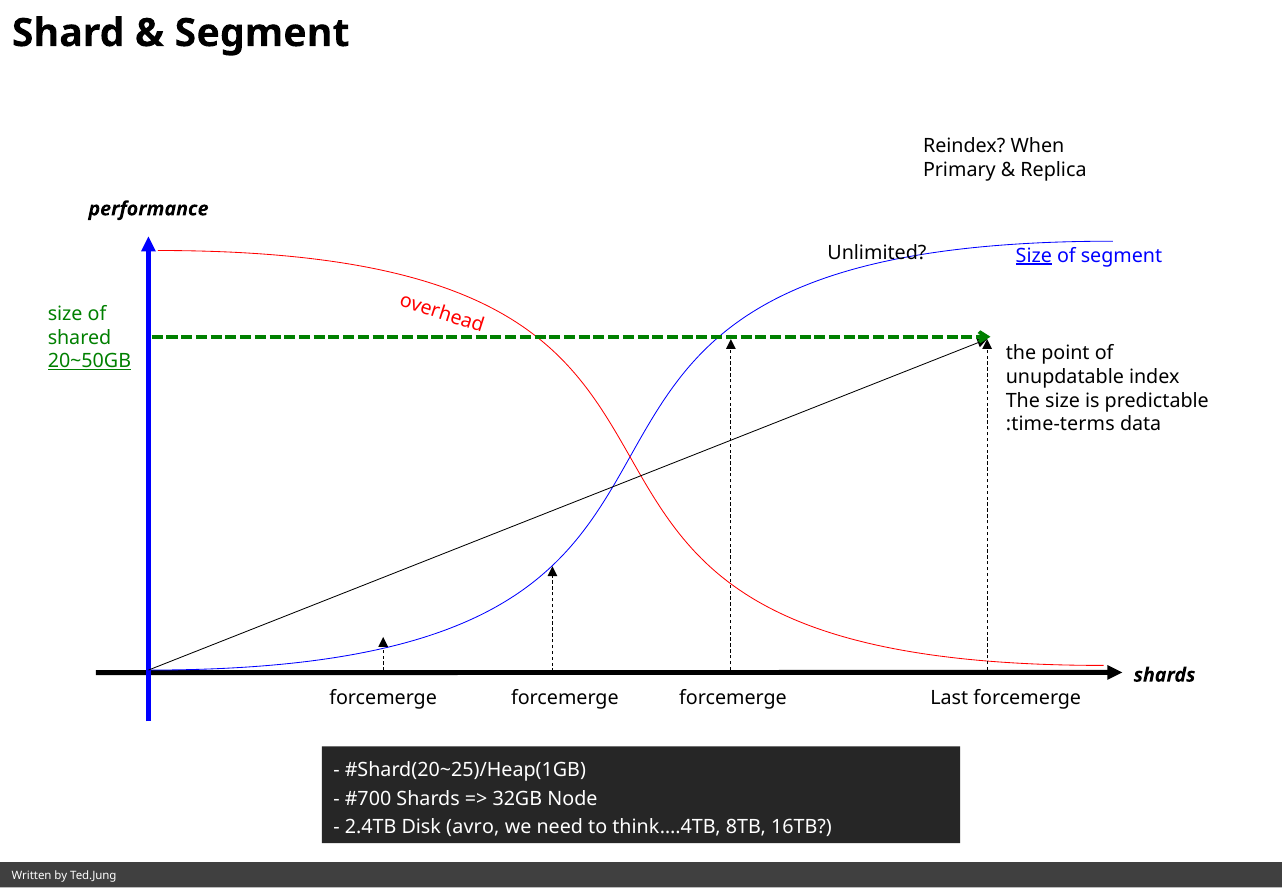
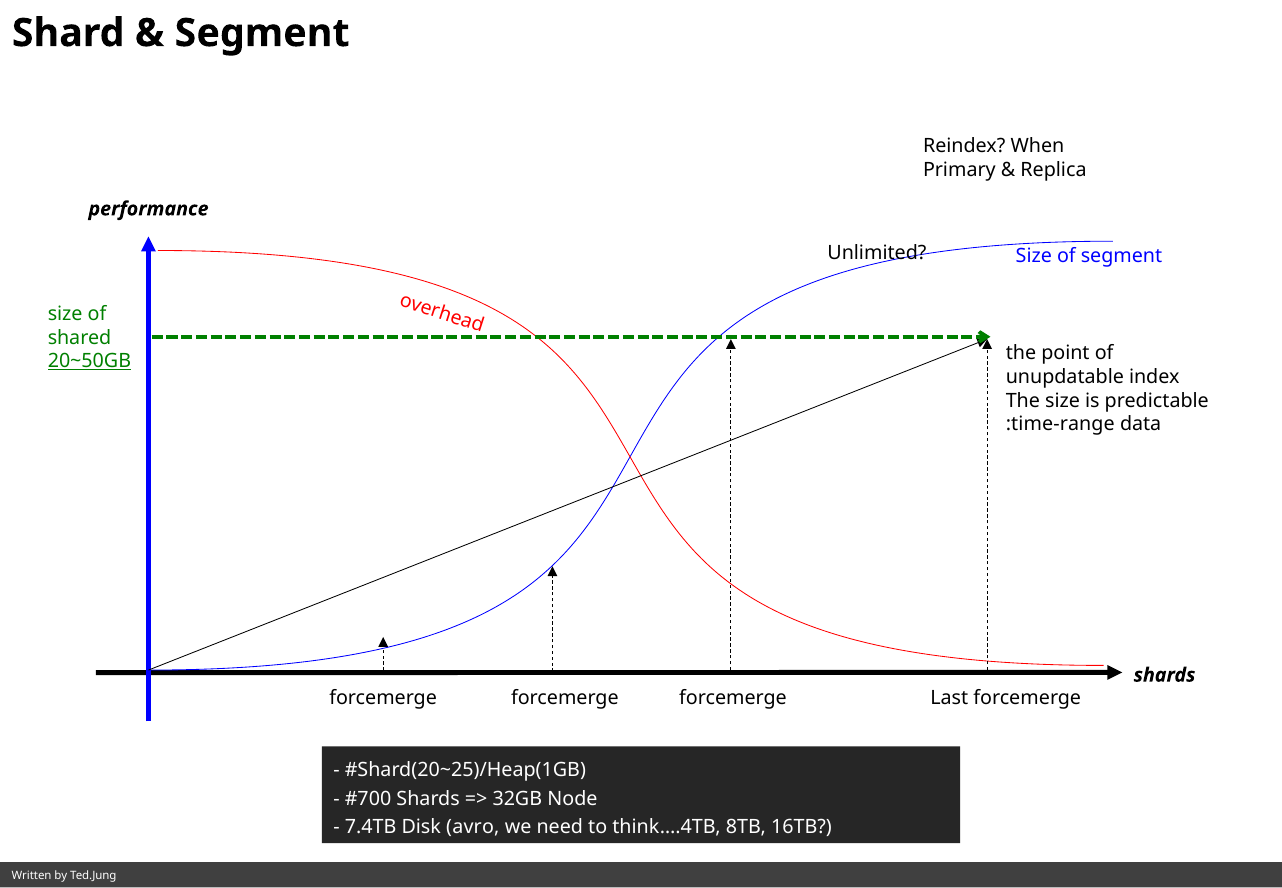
Size at (1034, 255) underline: present -> none
:time-terms: :time-terms -> :time-range
2.4TB: 2.4TB -> 7.4TB
